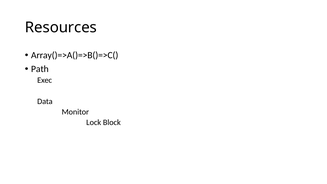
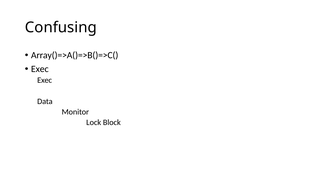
Resources: Resources -> Confusing
Path at (40, 69): Path -> Exec
